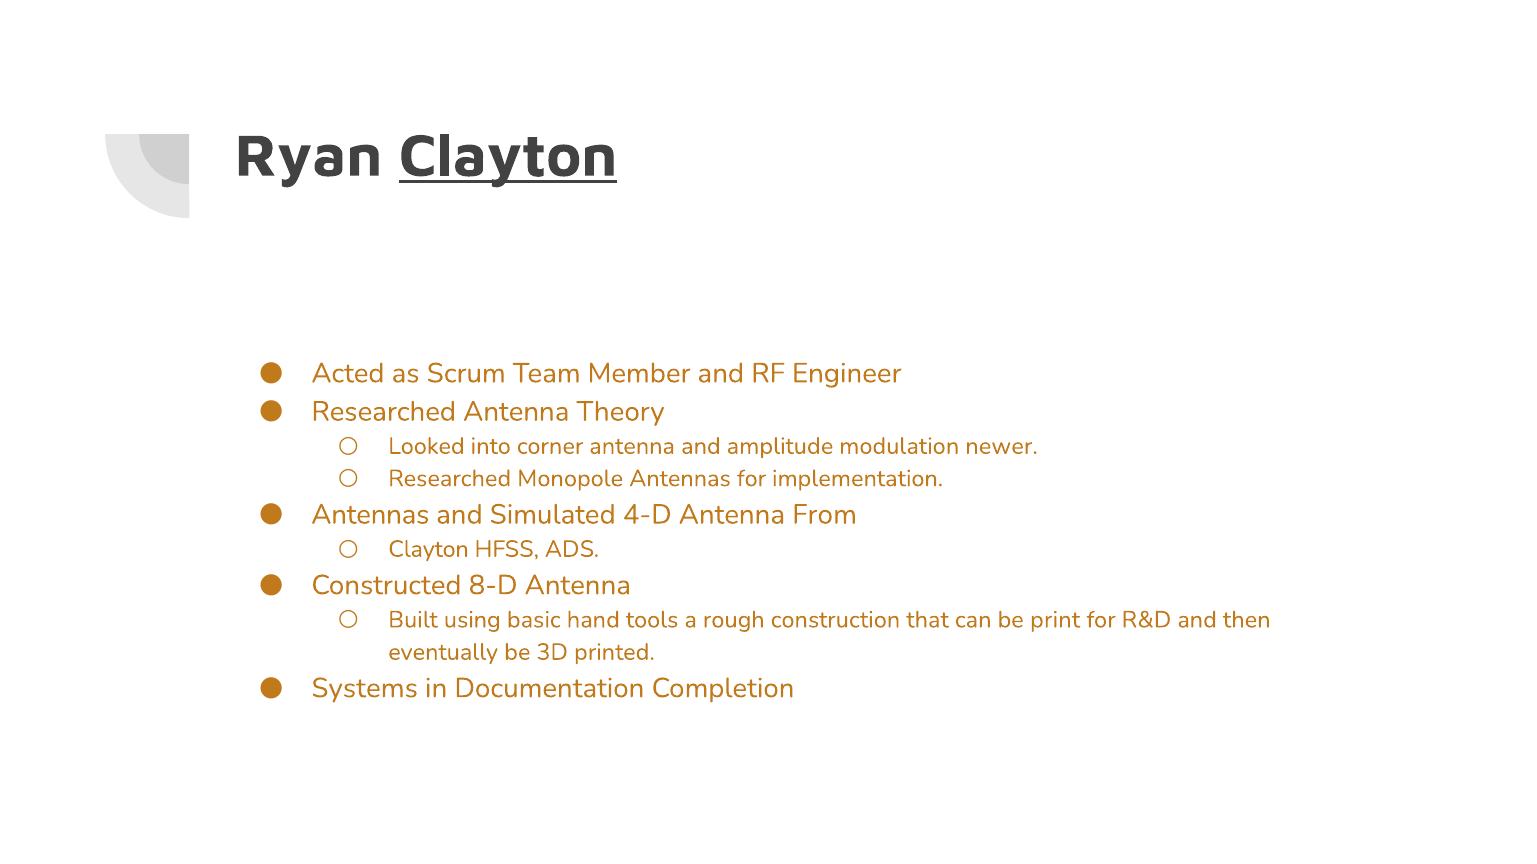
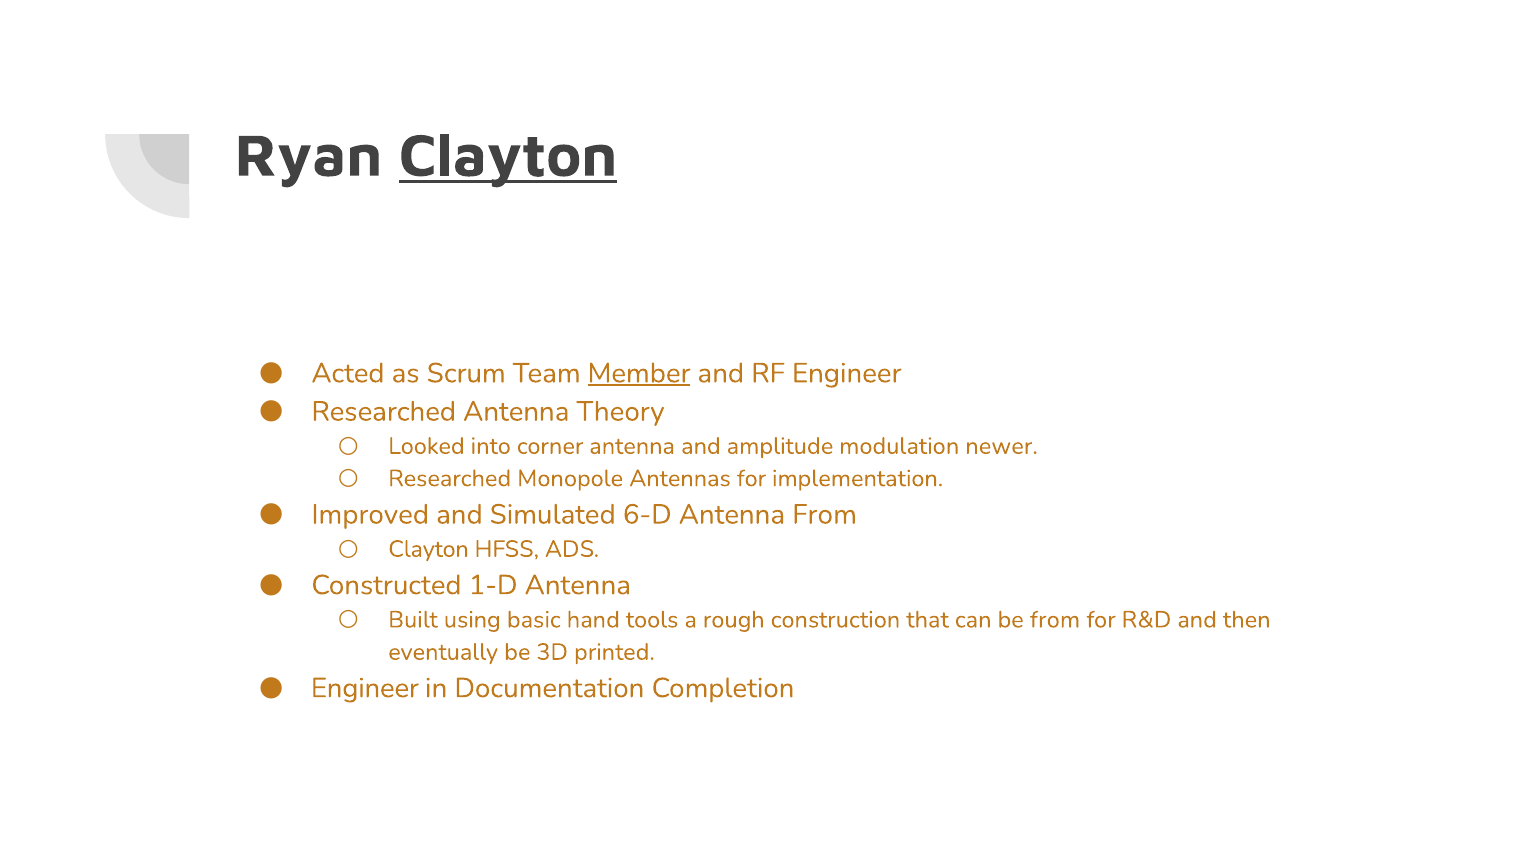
Member underline: none -> present
Antennas at (370, 515): Antennas -> Improved
4-D: 4-D -> 6-D
8-D: 8-D -> 1-D
be print: print -> from
Systems at (365, 689): Systems -> Engineer
